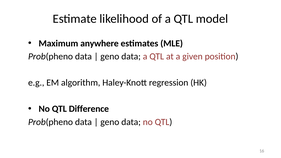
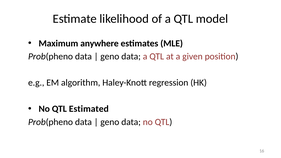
Difference: Difference -> Estimated
